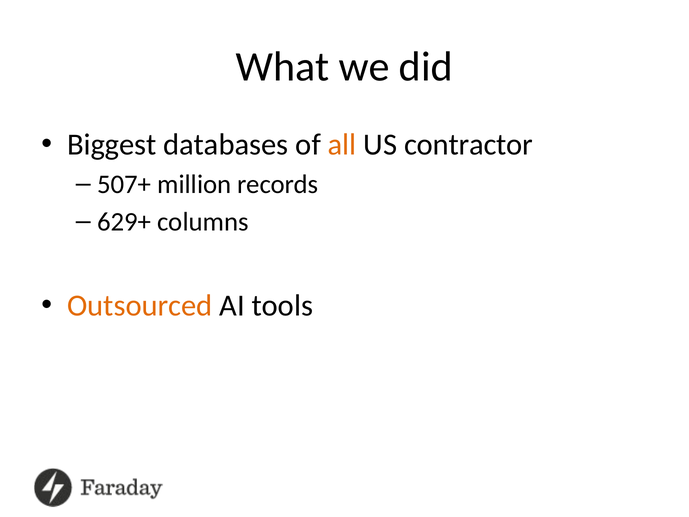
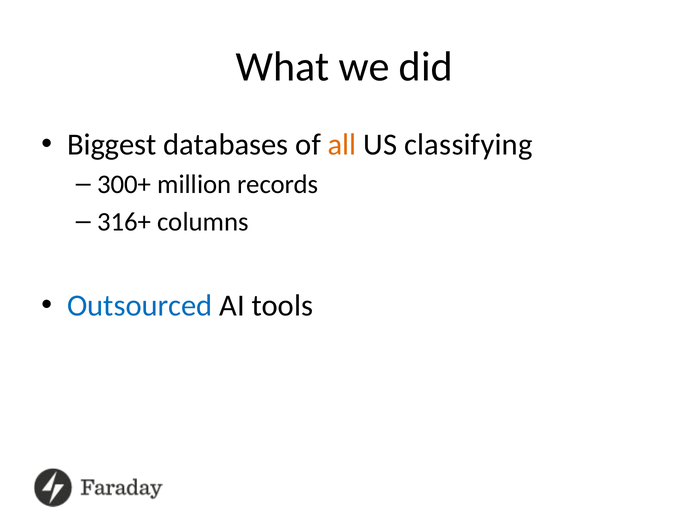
contractor: contractor -> classifying
507+: 507+ -> 300+
629+: 629+ -> 316+
Outsourced colour: orange -> blue
